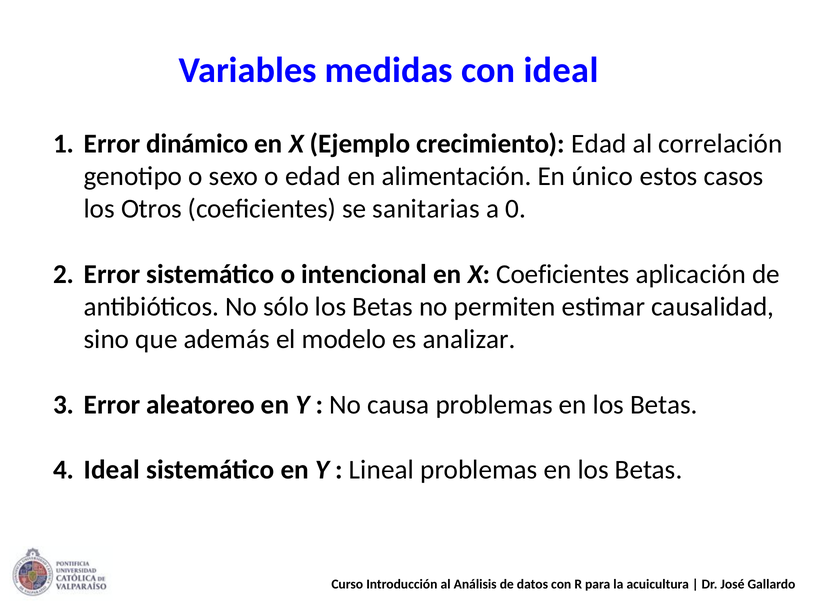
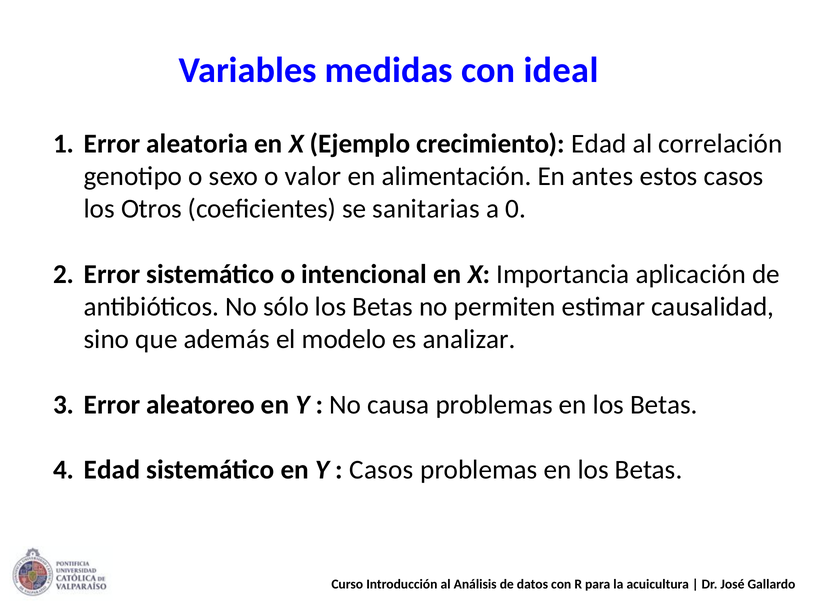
dinámico: dinámico -> aleatoria
o edad: edad -> valor
único: único -> antes
X Coeficientes: Coeficientes -> Importancia
Ideal at (112, 470): Ideal -> Edad
Lineal at (382, 470): Lineal -> Casos
